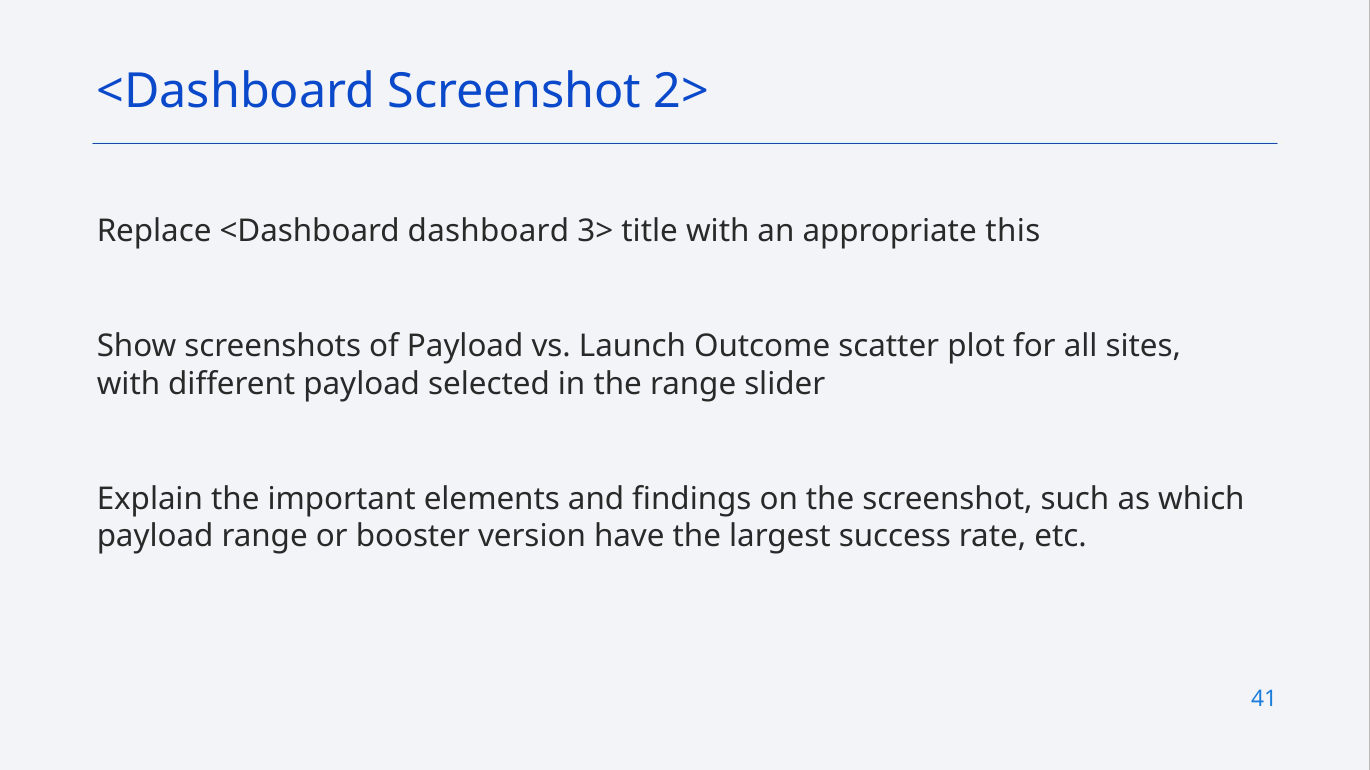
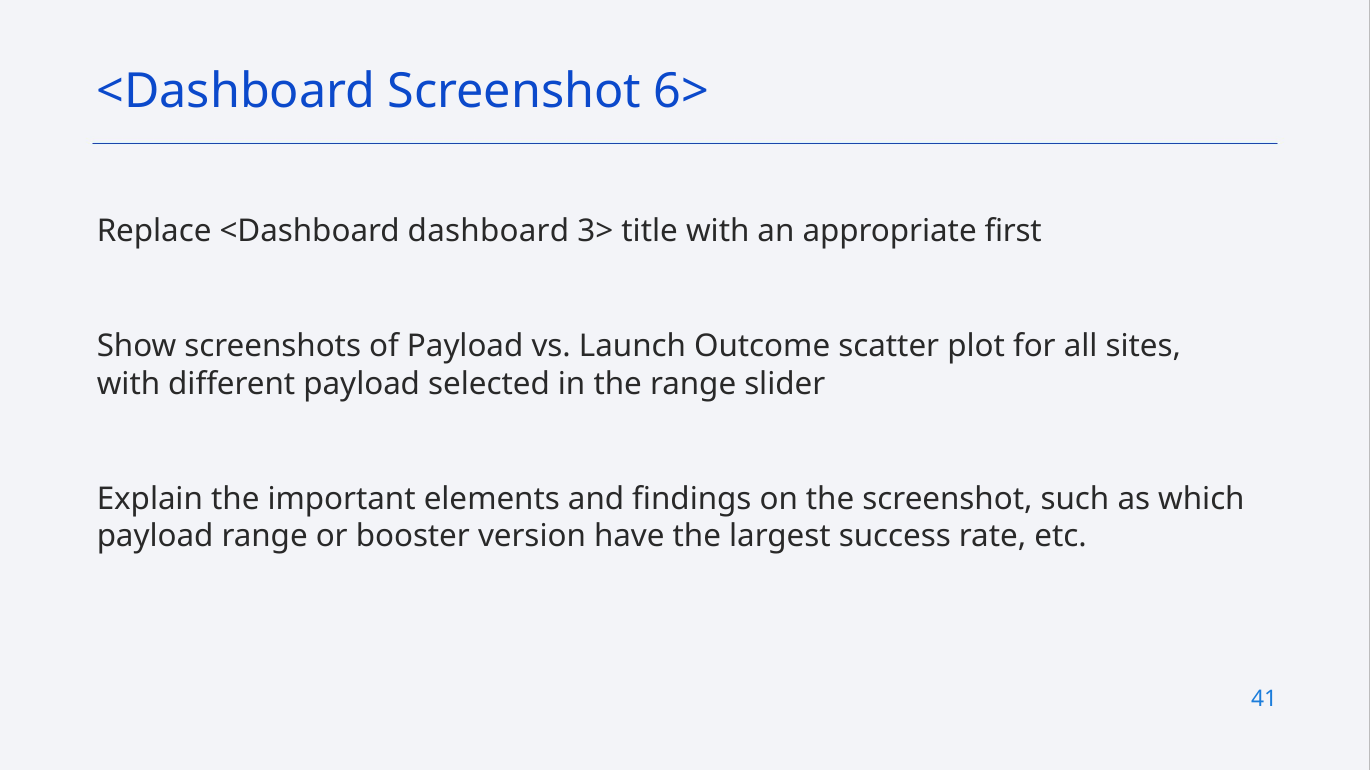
2>: 2> -> 6>
this: this -> first
